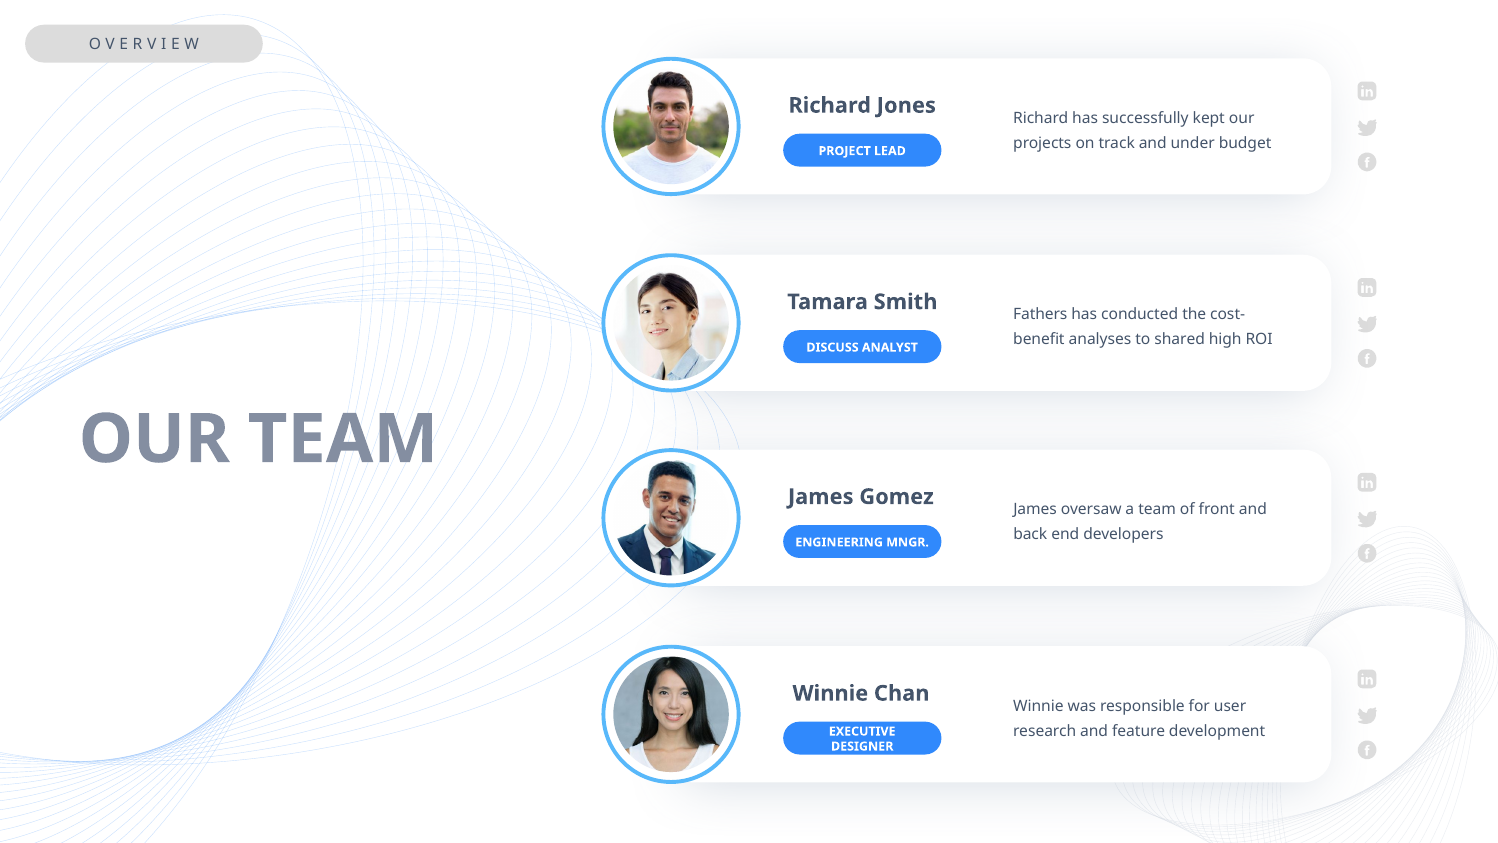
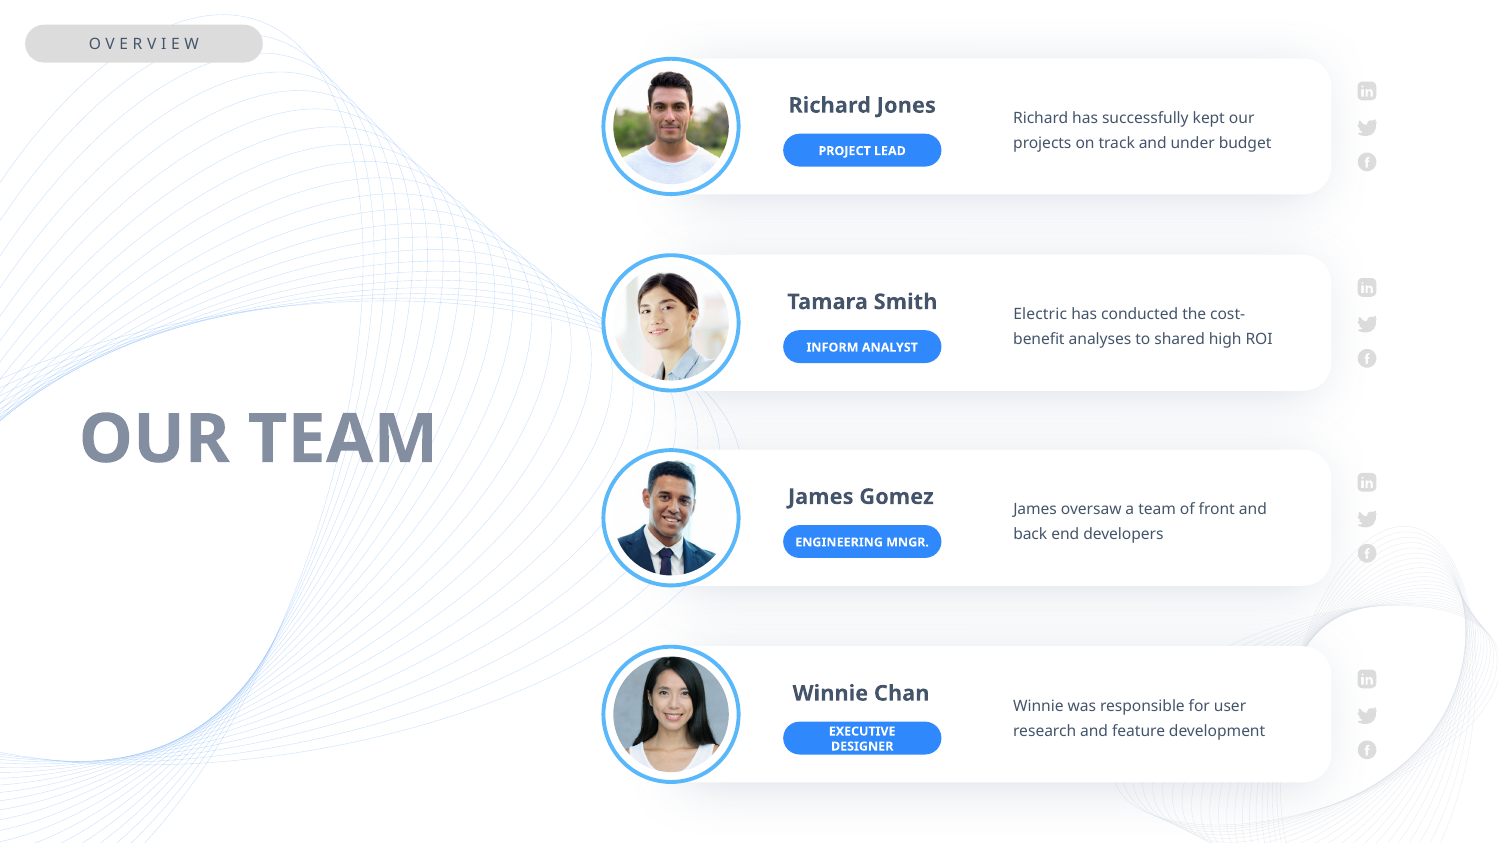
Fathers: Fathers -> Electric
DISCUSS: DISCUSS -> INFORM
